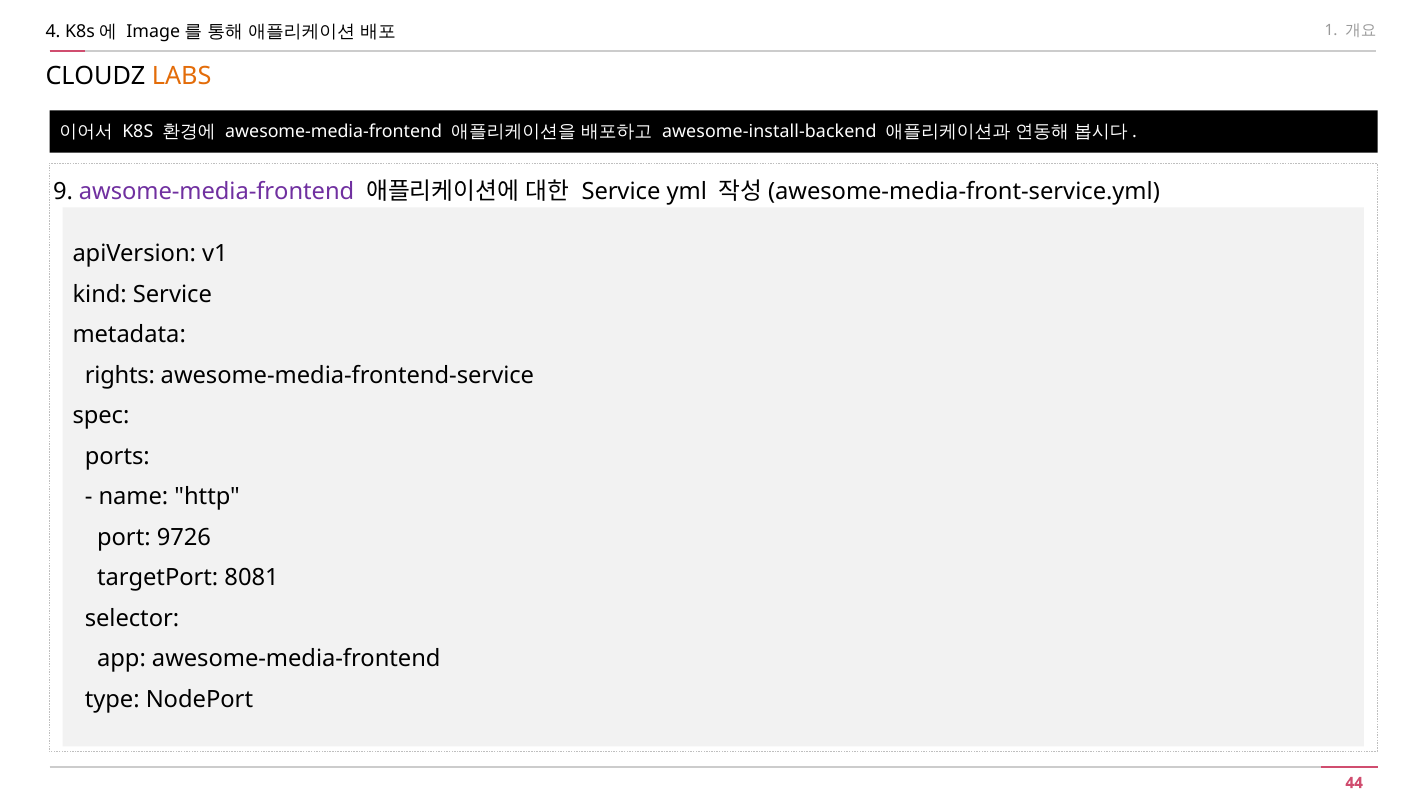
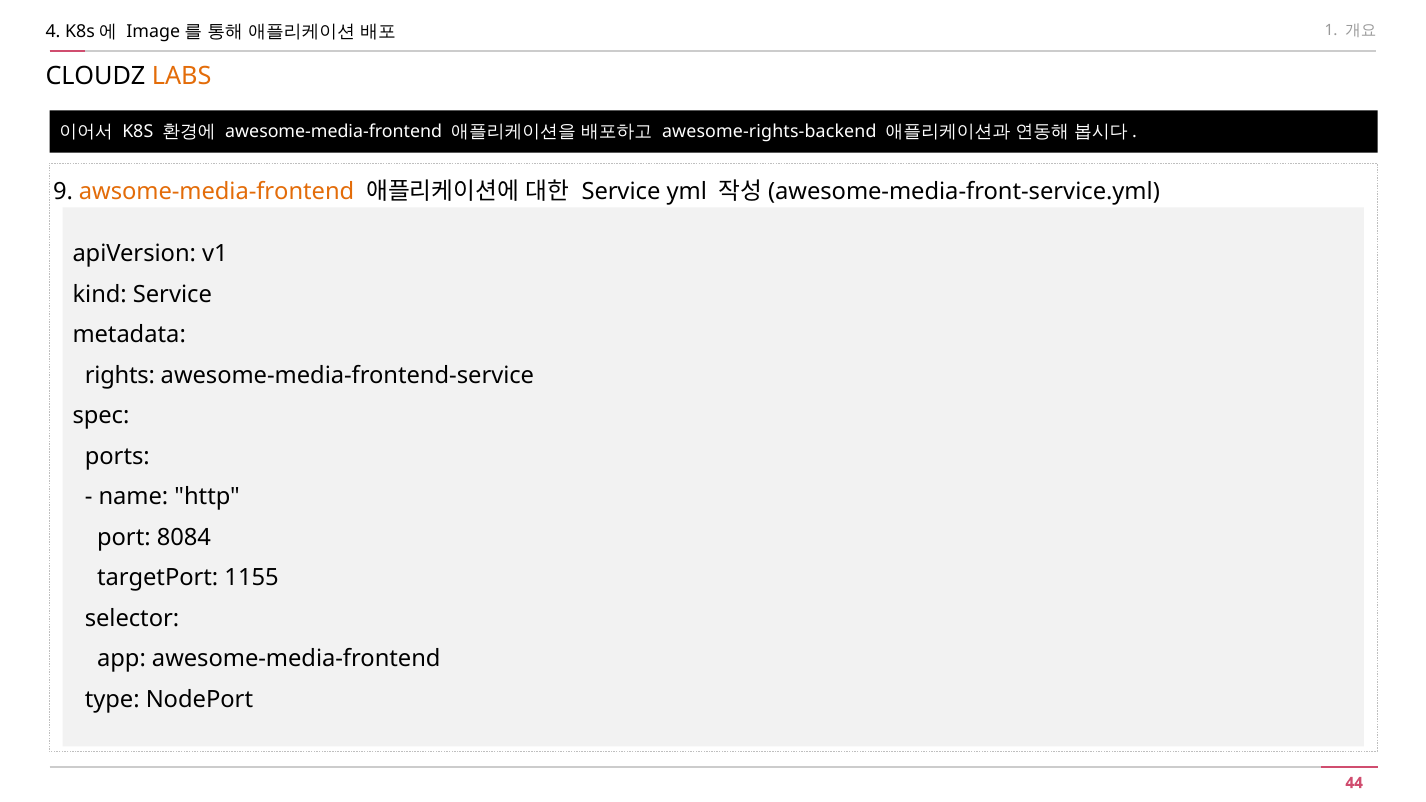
awesome-install-backend: awesome-install-backend -> awesome-rights-backend
awsome-media-frontend colour: purple -> orange
9726: 9726 -> 8084
8081: 8081 -> 1155
